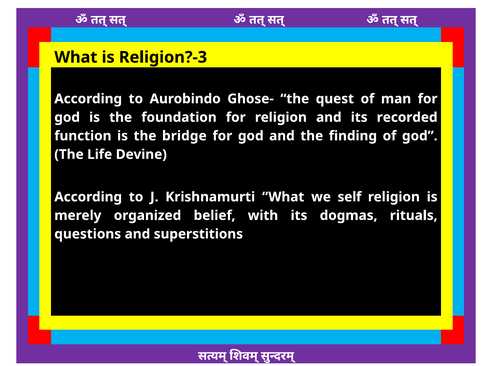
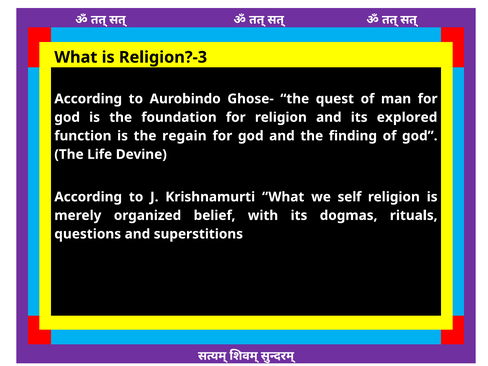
recorded: recorded -> explored
bridge: bridge -> regain
